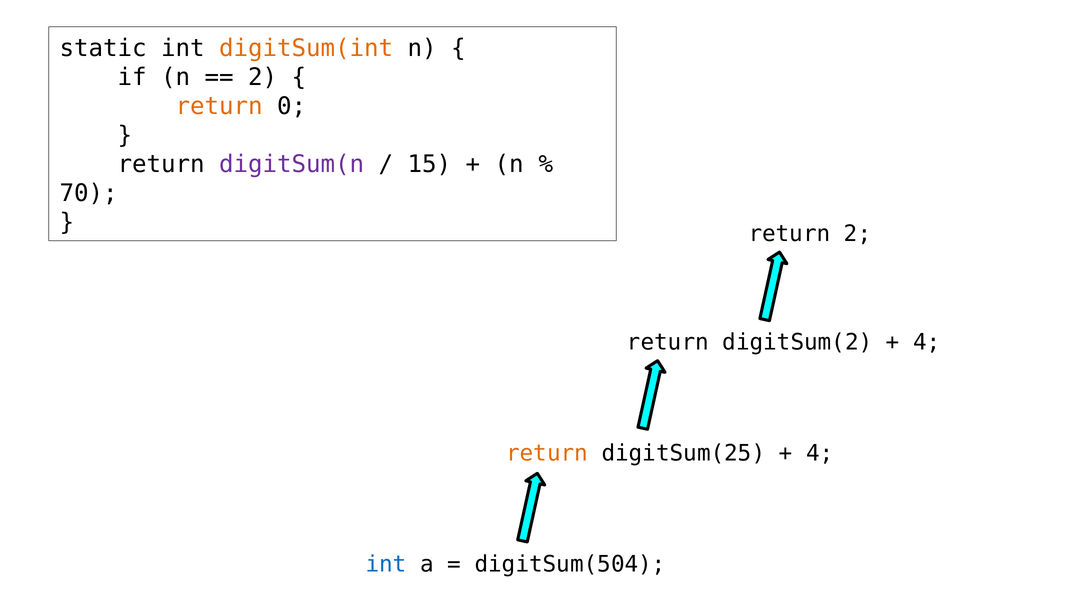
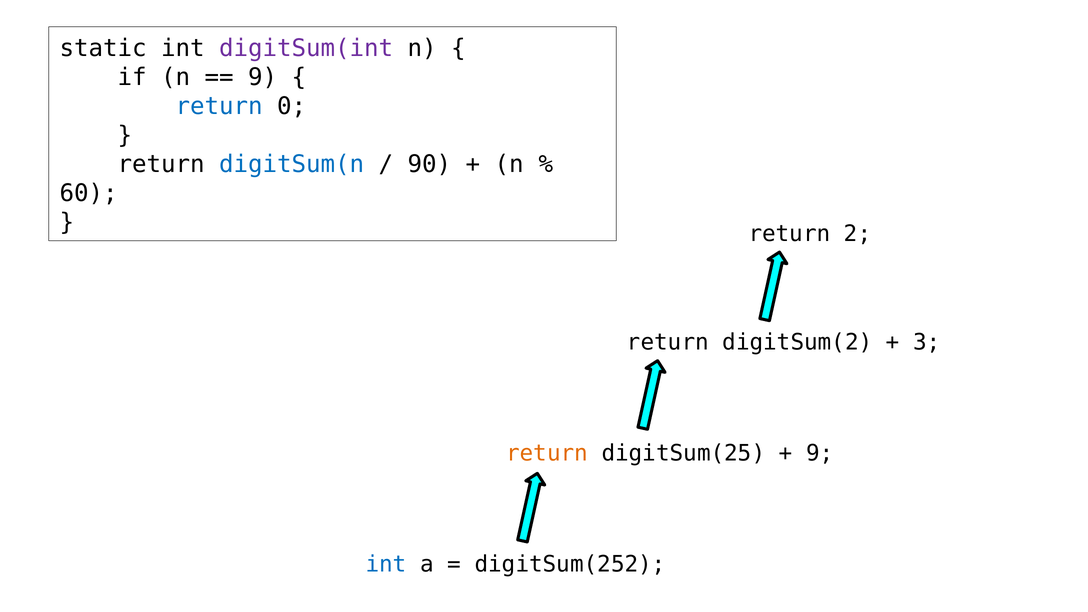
digitSum(int colour: orange -> purple
2 at (263, 77): 2 -> 9
return at (219, 106) colour: orange -> blue
digitSum(n colour: purple -> blue
15: 15 -> 90
70: 70 -> 60
4 at (927, 342): 4 -> 3
4 at (820, 453): 4 -> 9
digitSum(504: digitSum(504 -> digitSum(252
